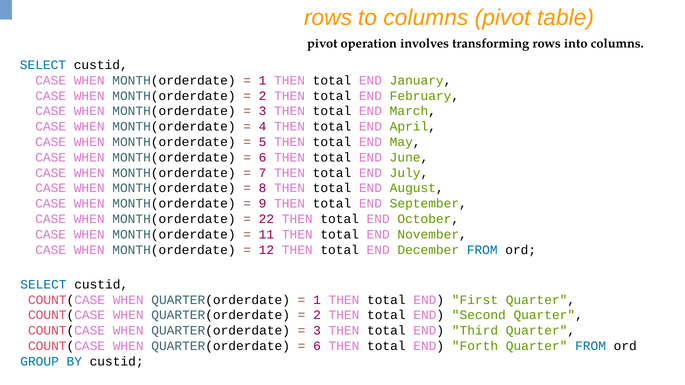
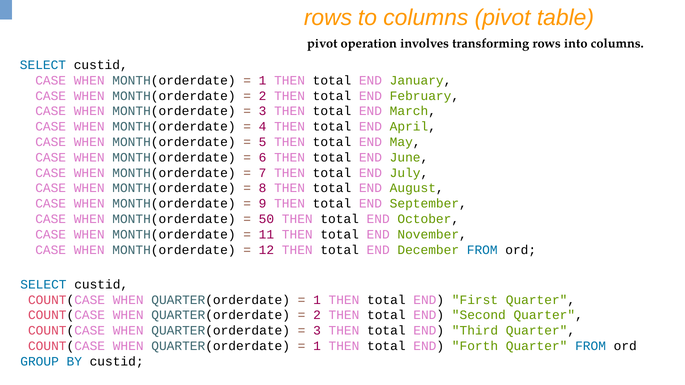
22: 22 -> 50
6 at (317, 346): 6 -> 1
